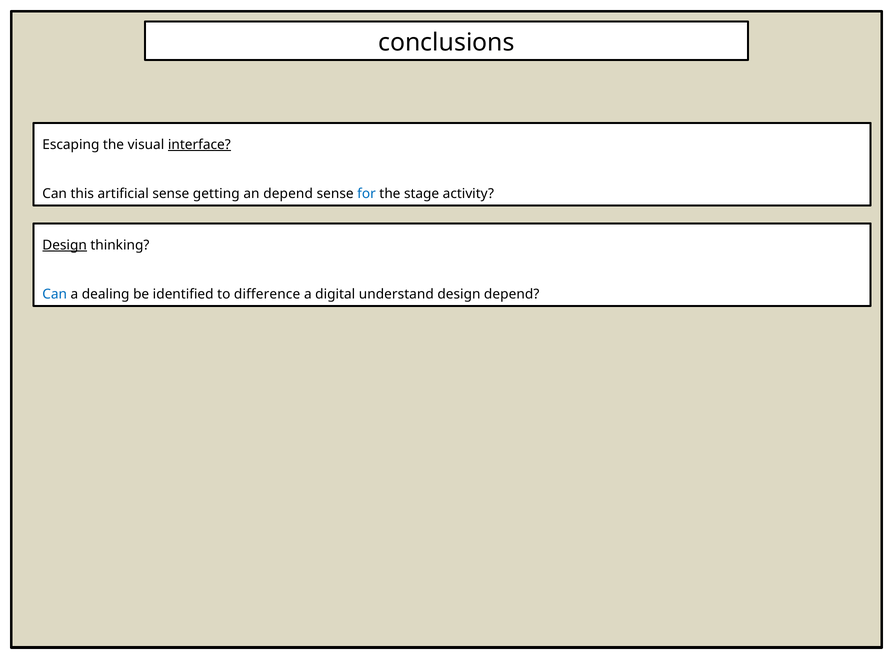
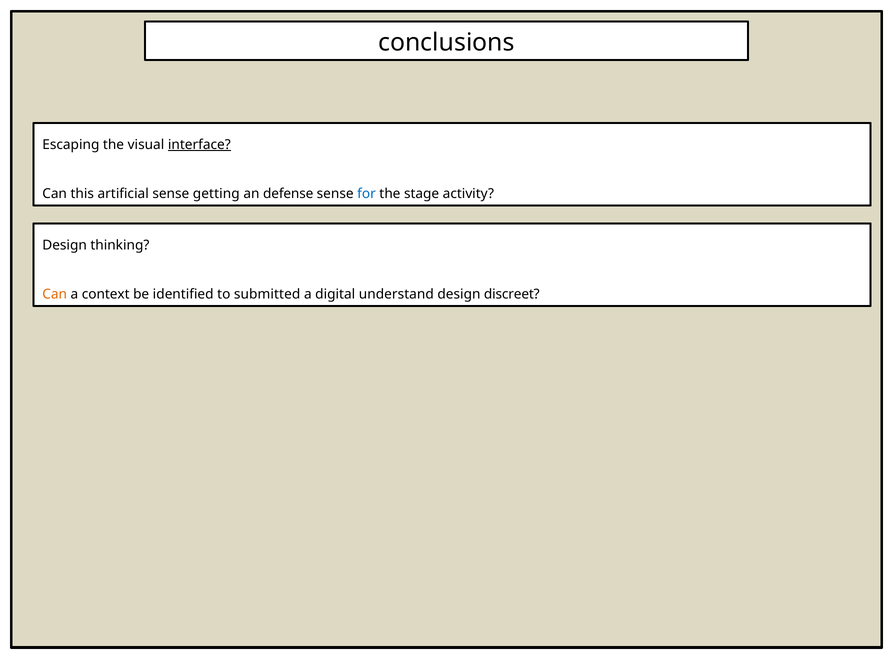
an depend: depend -> defense
Design at (65, 245) underline: present -> none
Can at (55, 294) colour: blue -> orange
dealing: dealing -> context
difference: difference -> submitted
design depend: depend -> discreet
